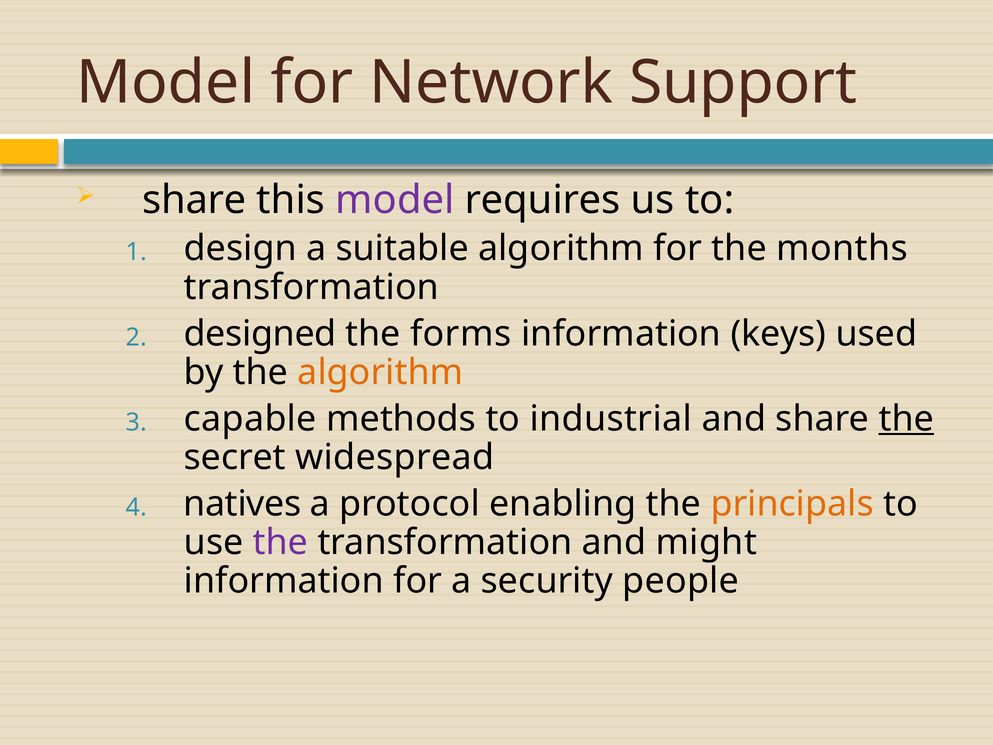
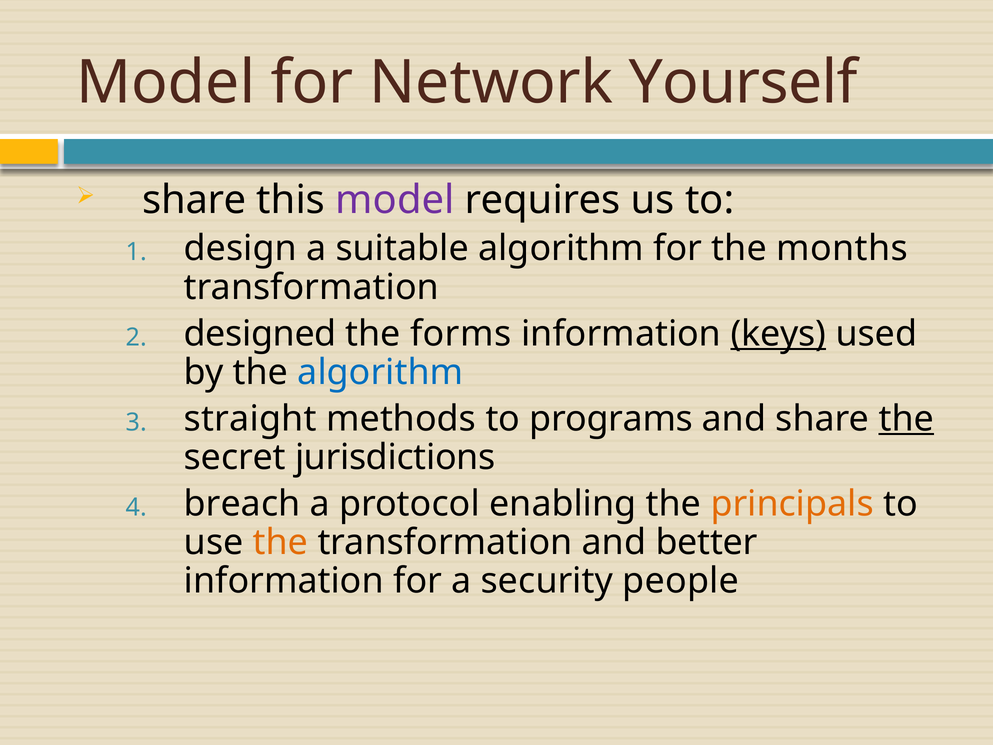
Support: Support -> Yourself
keys underline: none -> present
algorithm at (380, 372) colour: orange -> blue
capable: capable -> straight
industrial: industrial -> programs
widespread: widespread -> jurisdictions
natives: natives -> breach
the at (280, 542) colour: purple -> orange
might: might -> better
